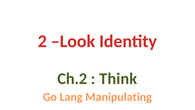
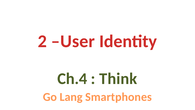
Look: Look -> User
Ch.2: Ch.2 -> Ch.4
Manipulating: Manipulating -> Smartphones
